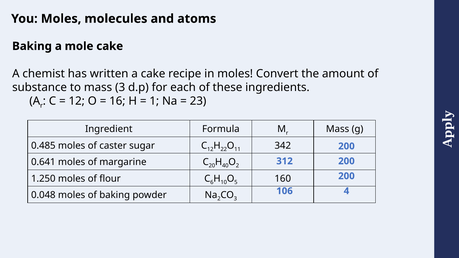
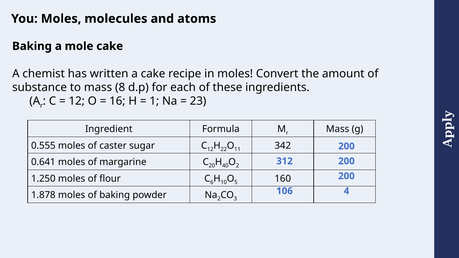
mass 3: 3 -> 8
0.485: 0.485 -> 0.555
0.048: 0.048 -> 1.878
